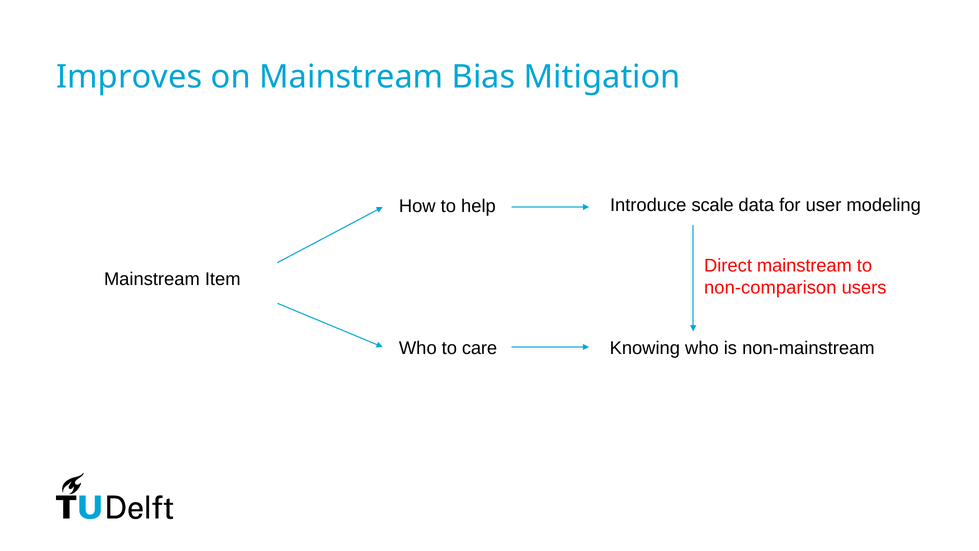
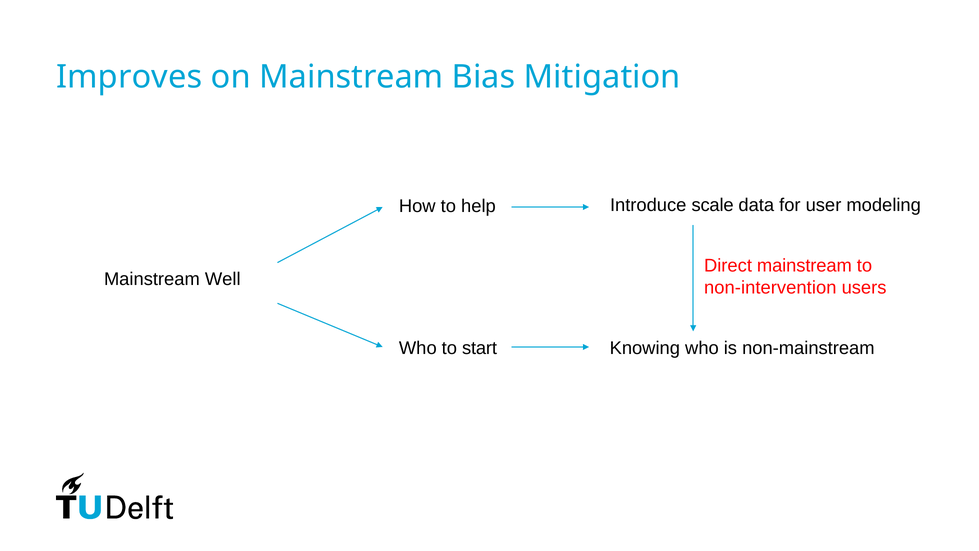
Item: Item -> Well
non-comparison: non-comparison -> non-intervention
care: care -> start
